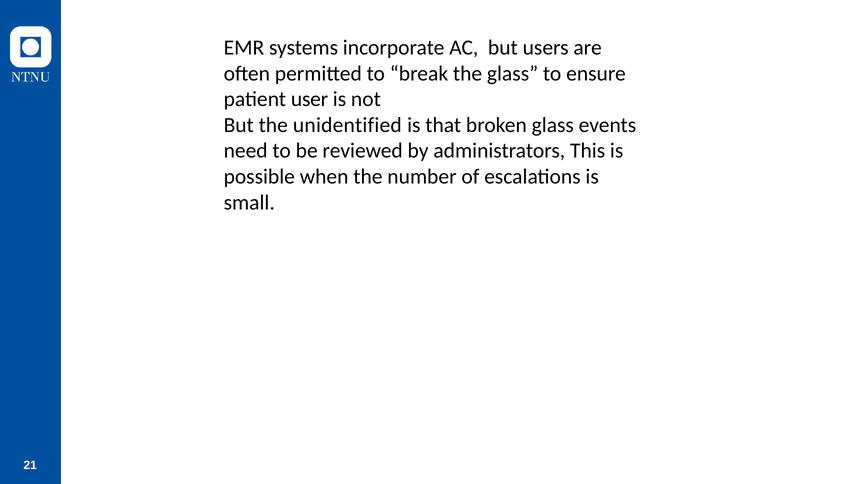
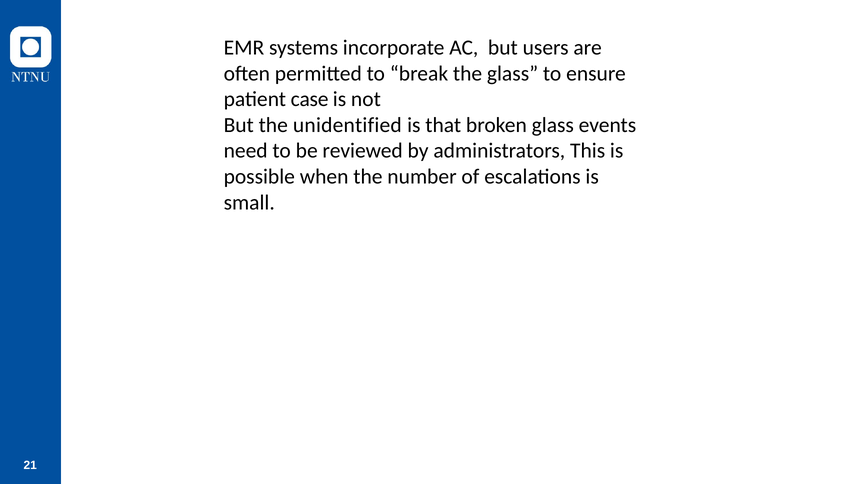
user: user -> case
